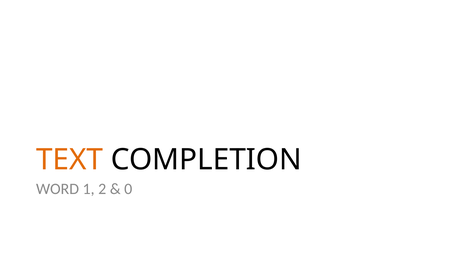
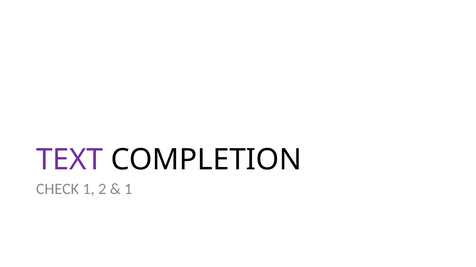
TEXT colour: orange -> purple
WORD: WORD -> CHECK
0 at (128, 189): 0 -> 1
